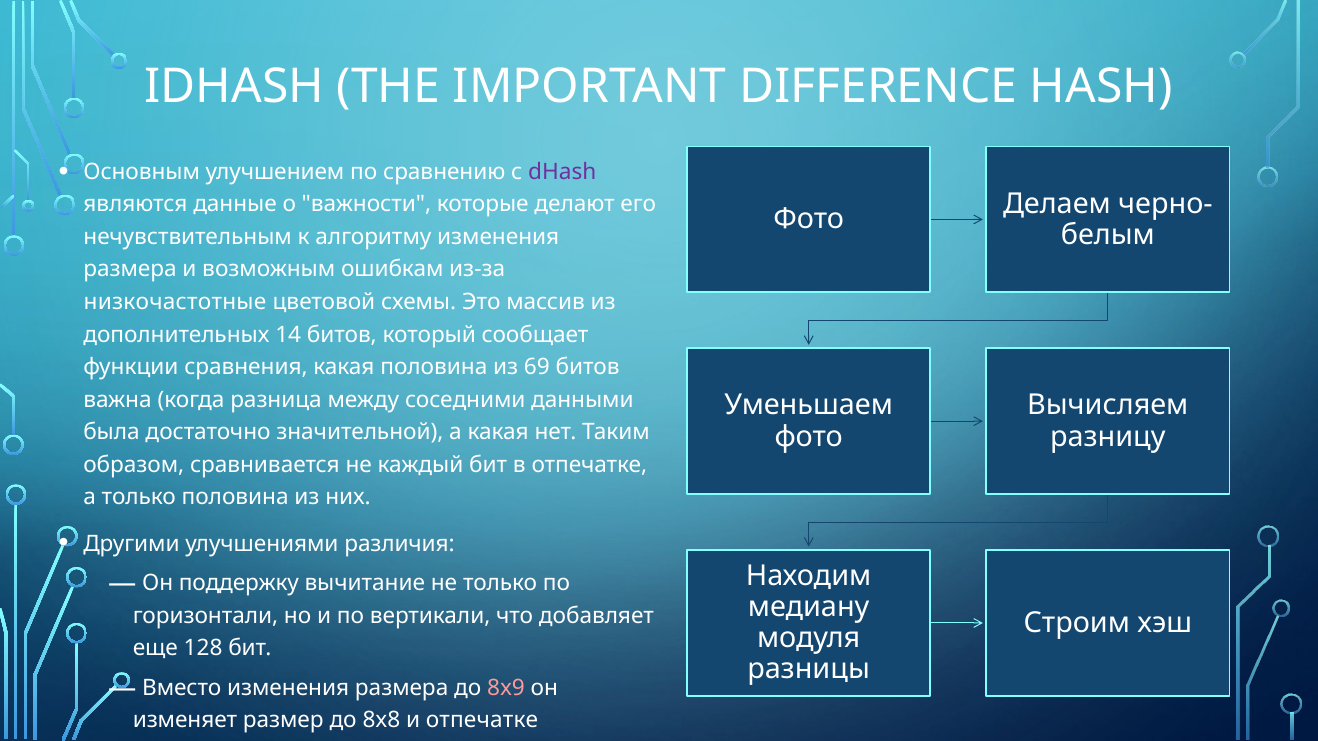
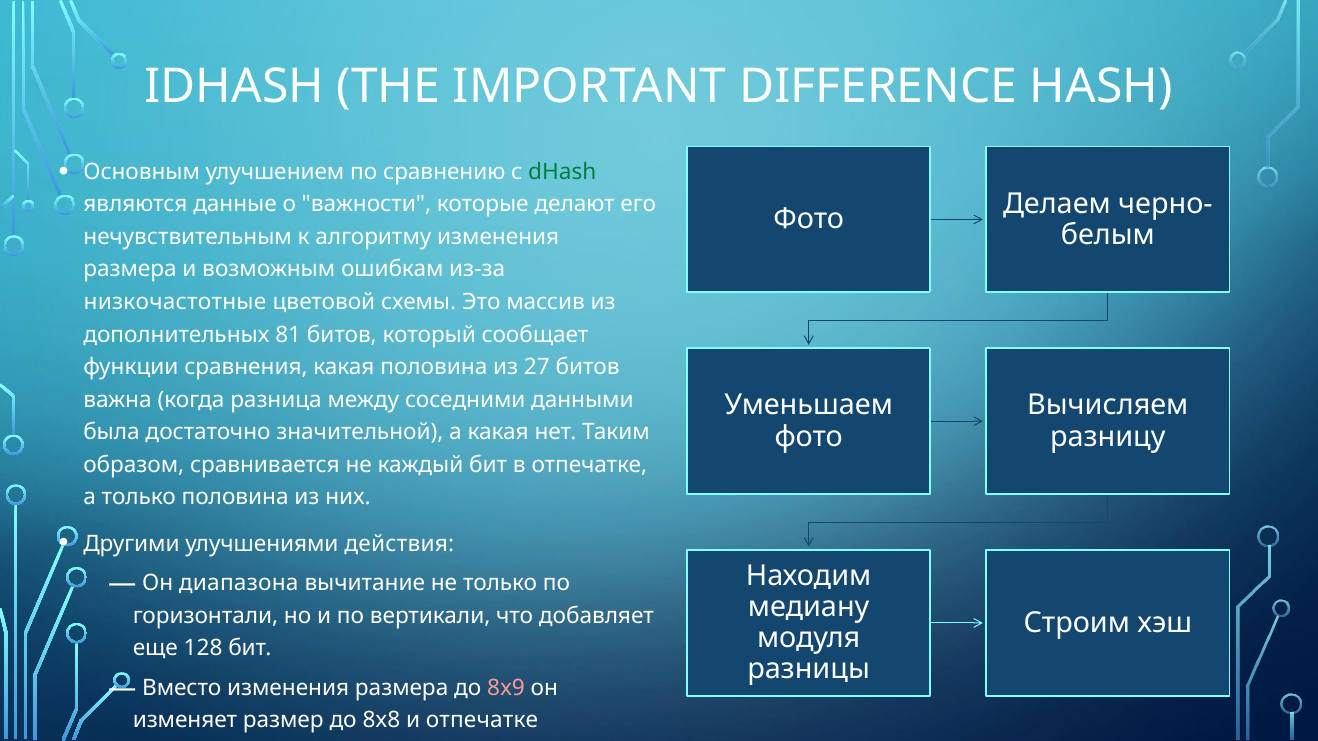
dHash colour: purple -> green
14: 14 -> 81
69: 69 -> 27
различия: различия -> действия
поддержку: поддержку -> диапазона
